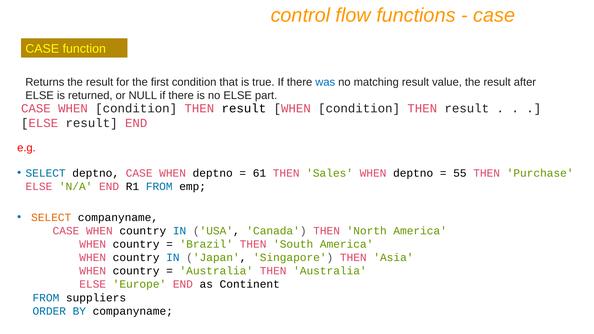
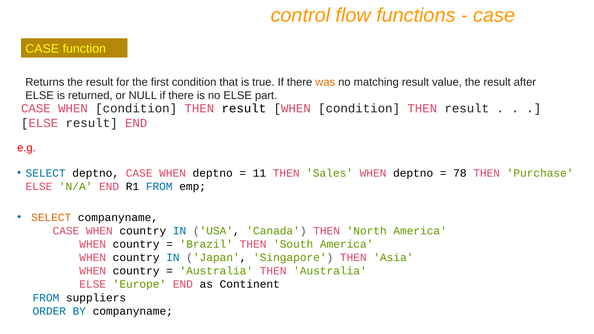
was colour: blue -> orange
61: 61 -> 11
55: 55 -> 78
